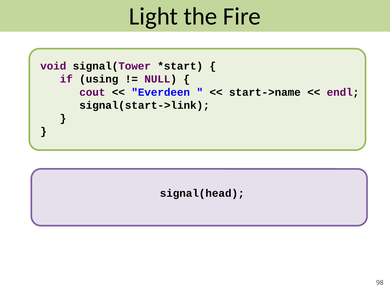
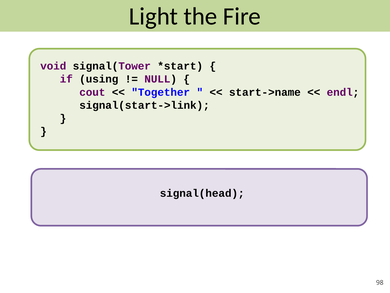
Everdeen: Everdeen -> Together
